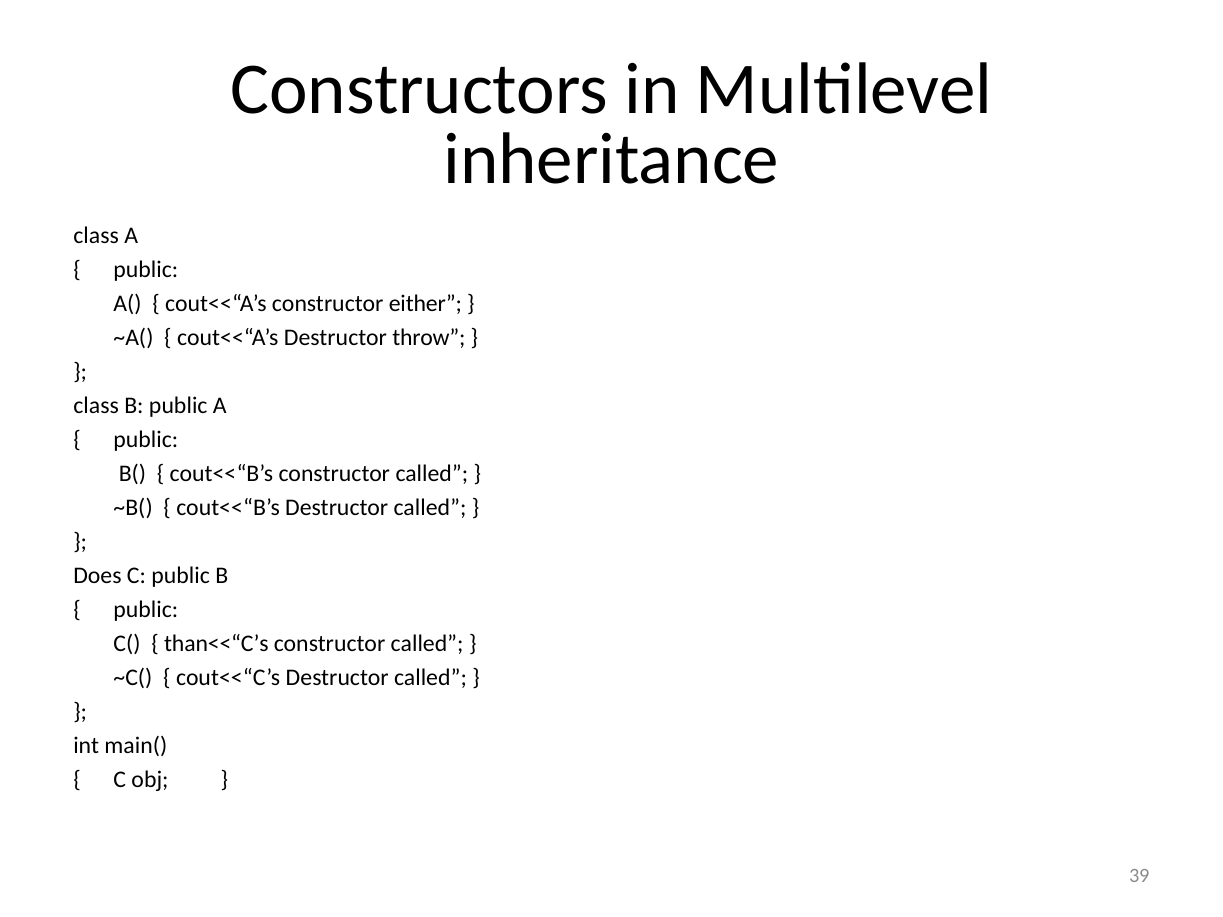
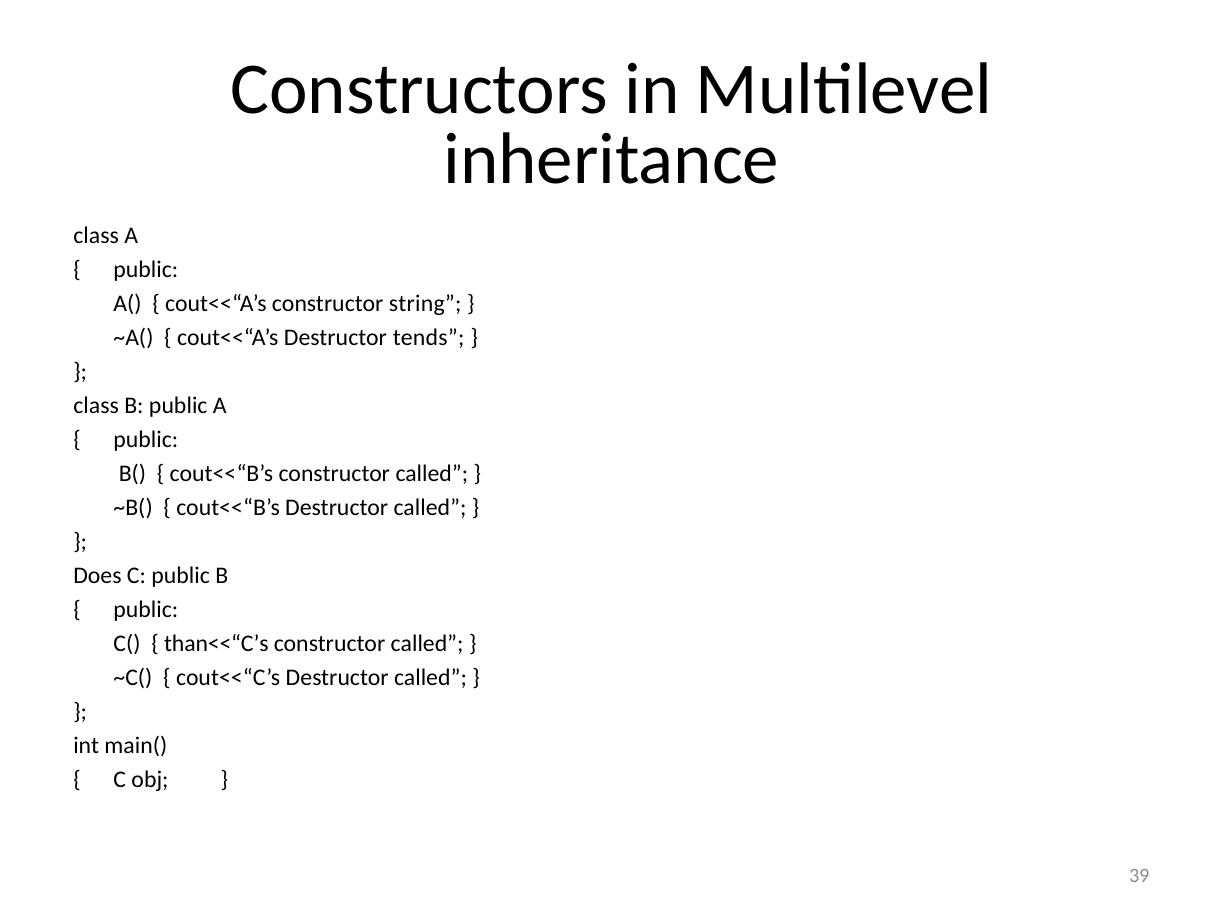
either: either -> string
throw: throw -> tends
